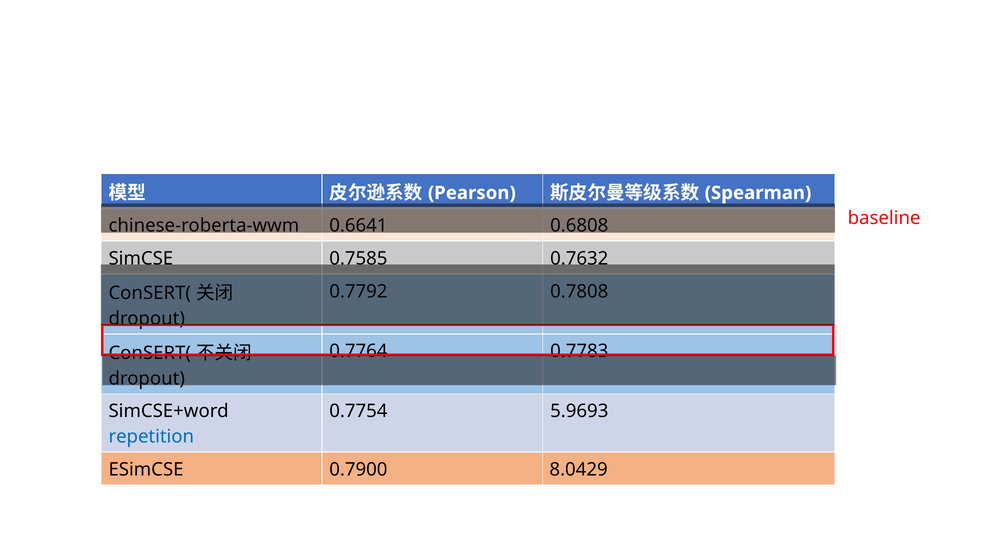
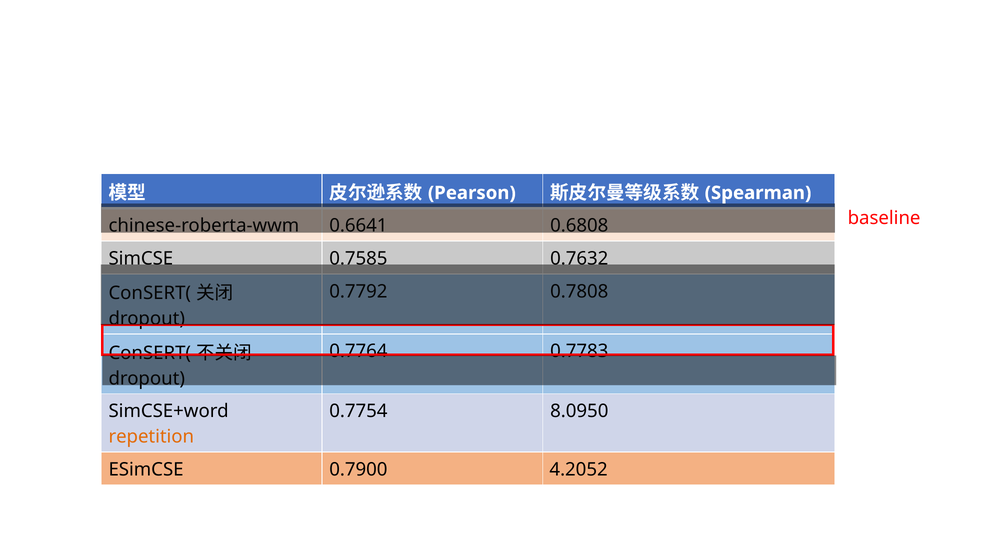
5.9693: 5.9693 -> 8.0950
repetition colour: blue -> orange
8.0429: 8.0429 -> 4.2052
